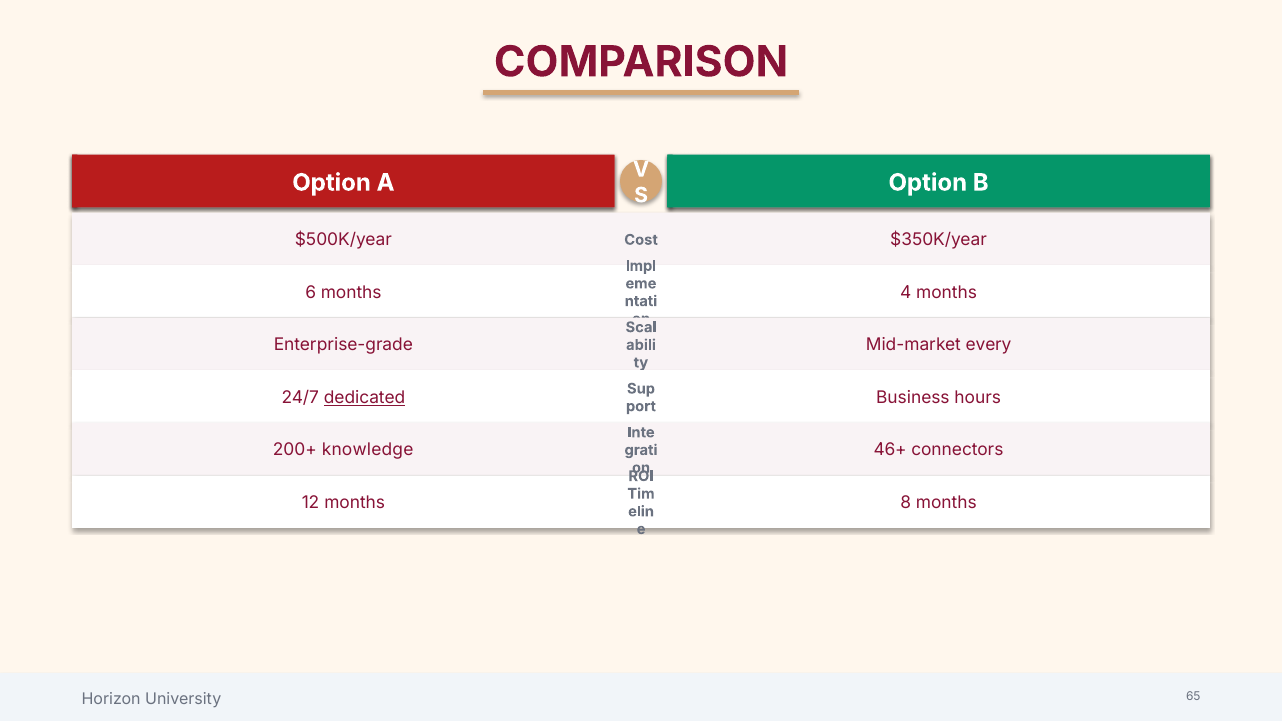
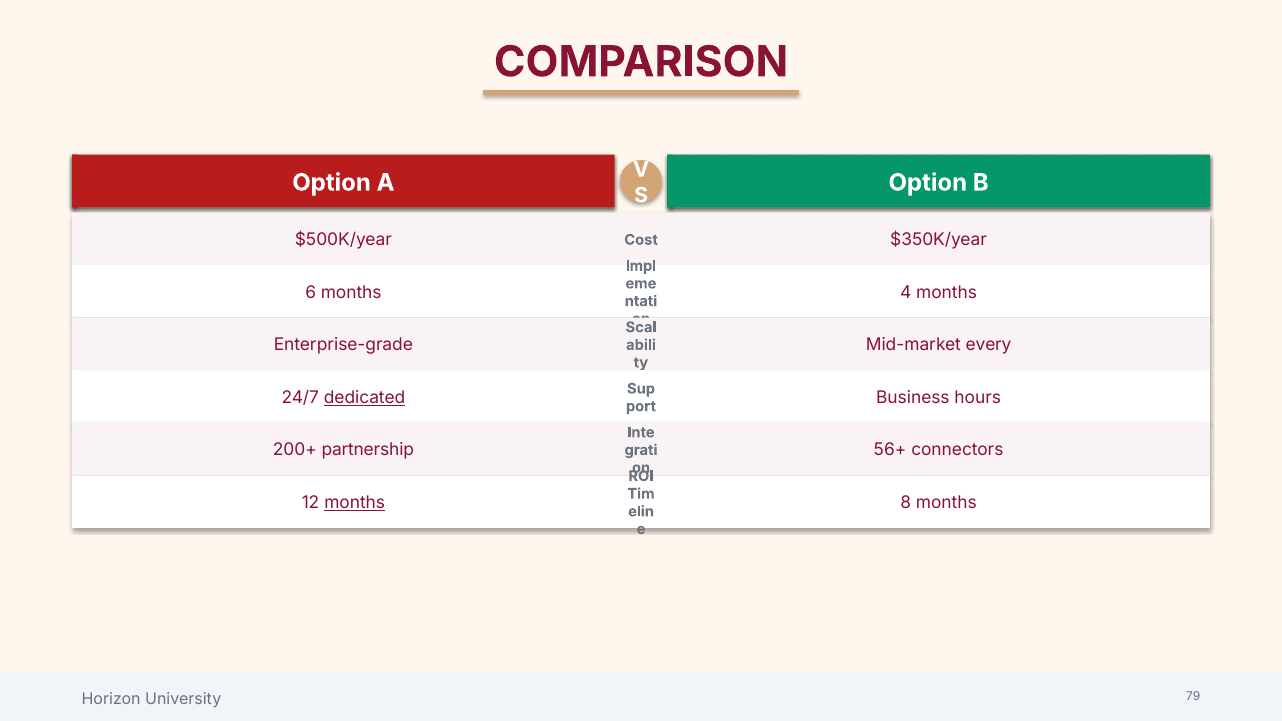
knowledge: knowledge -> partnership
46+: 46+ -> 56+
months at (355, 503) underline: none -> present
65: 65 -> 79
